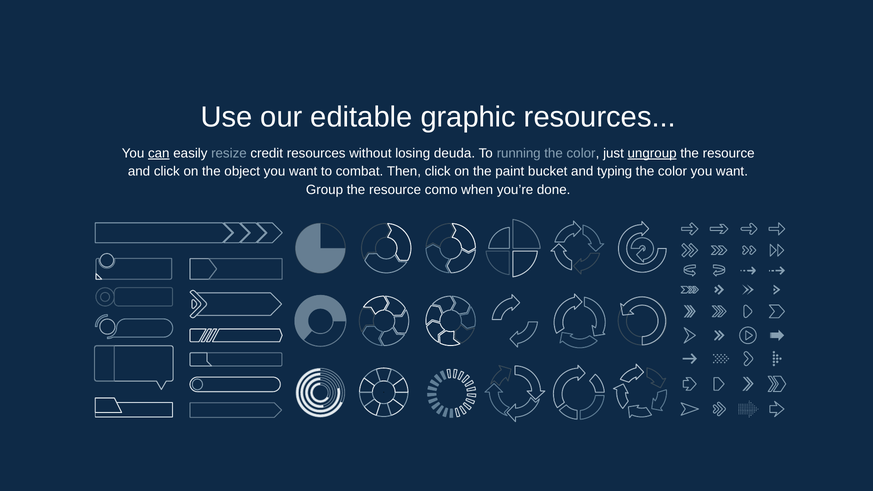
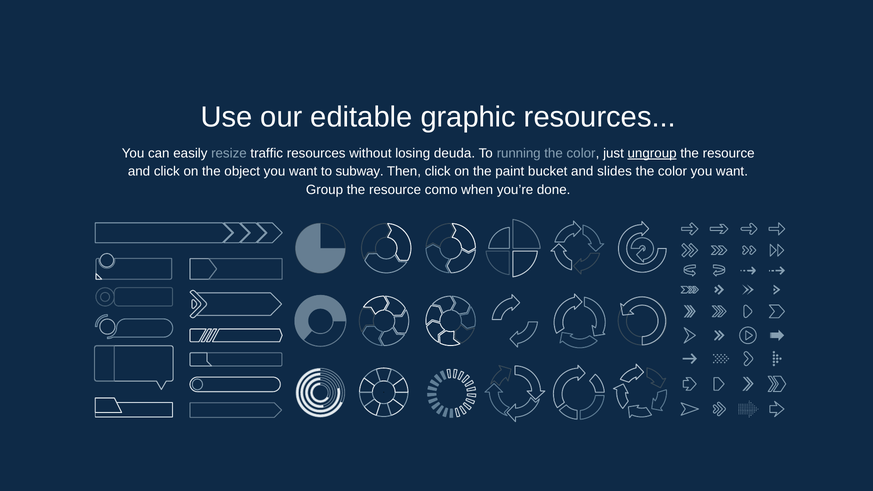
can underline: present -> none
credit: credit -> traffic
combat: combat -> subway
typing: typing -> slides
